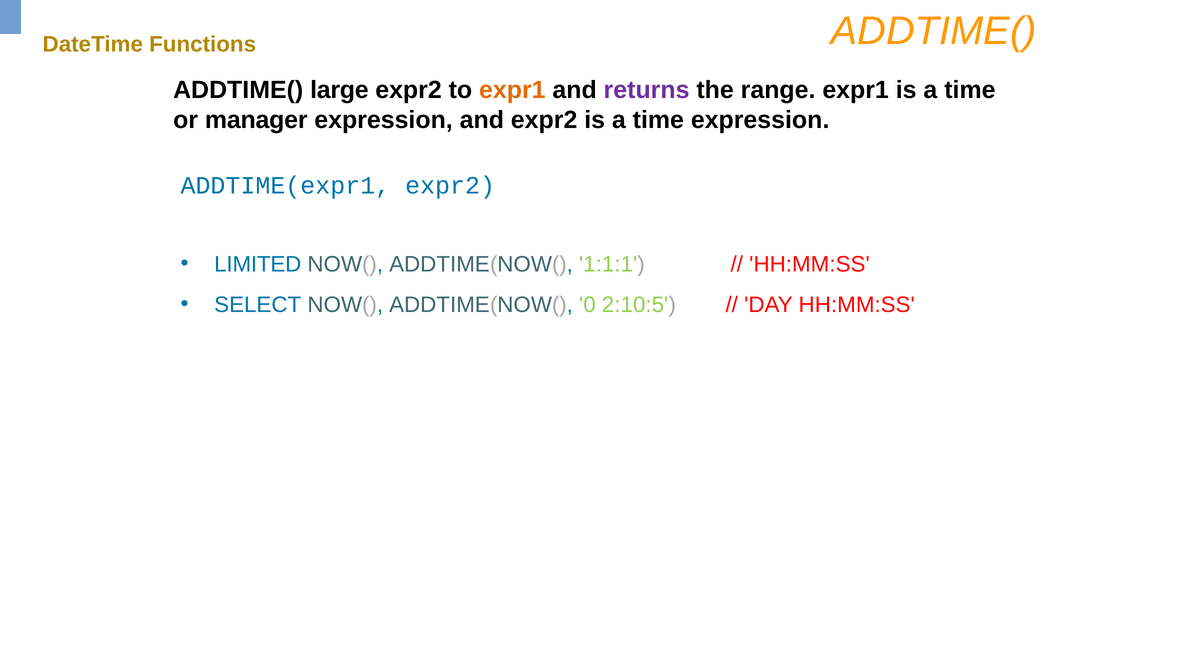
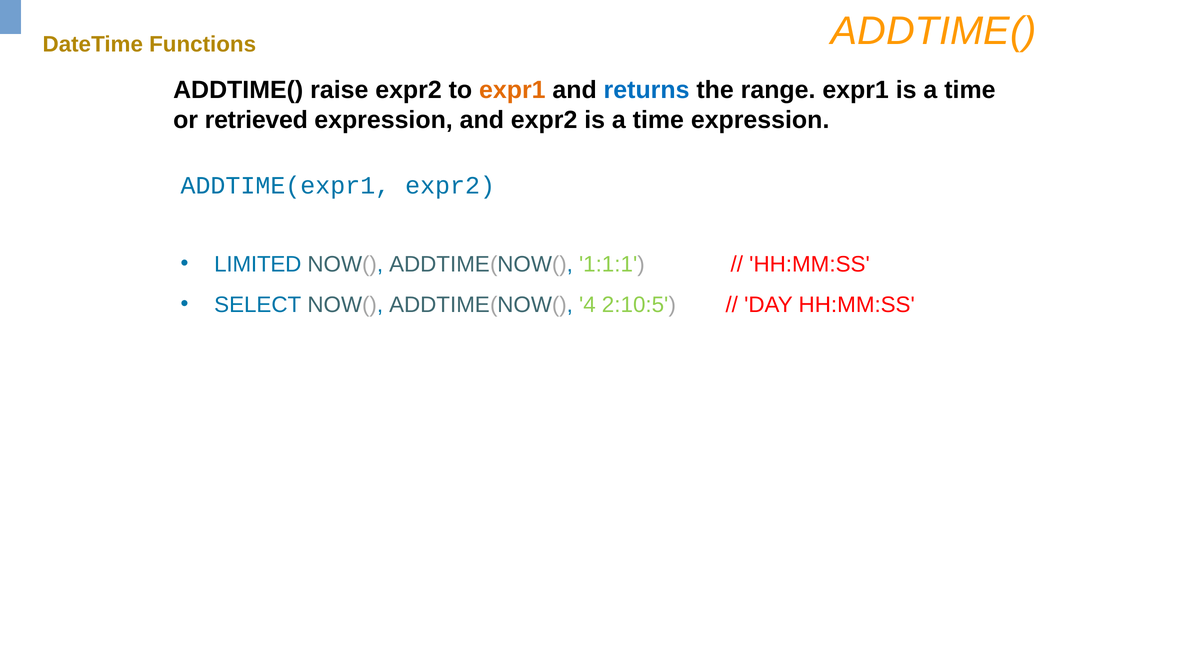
large: large -> raise
returns colour: purple -> blue
manager: manager -> retrieved
0: 0 -> 4
